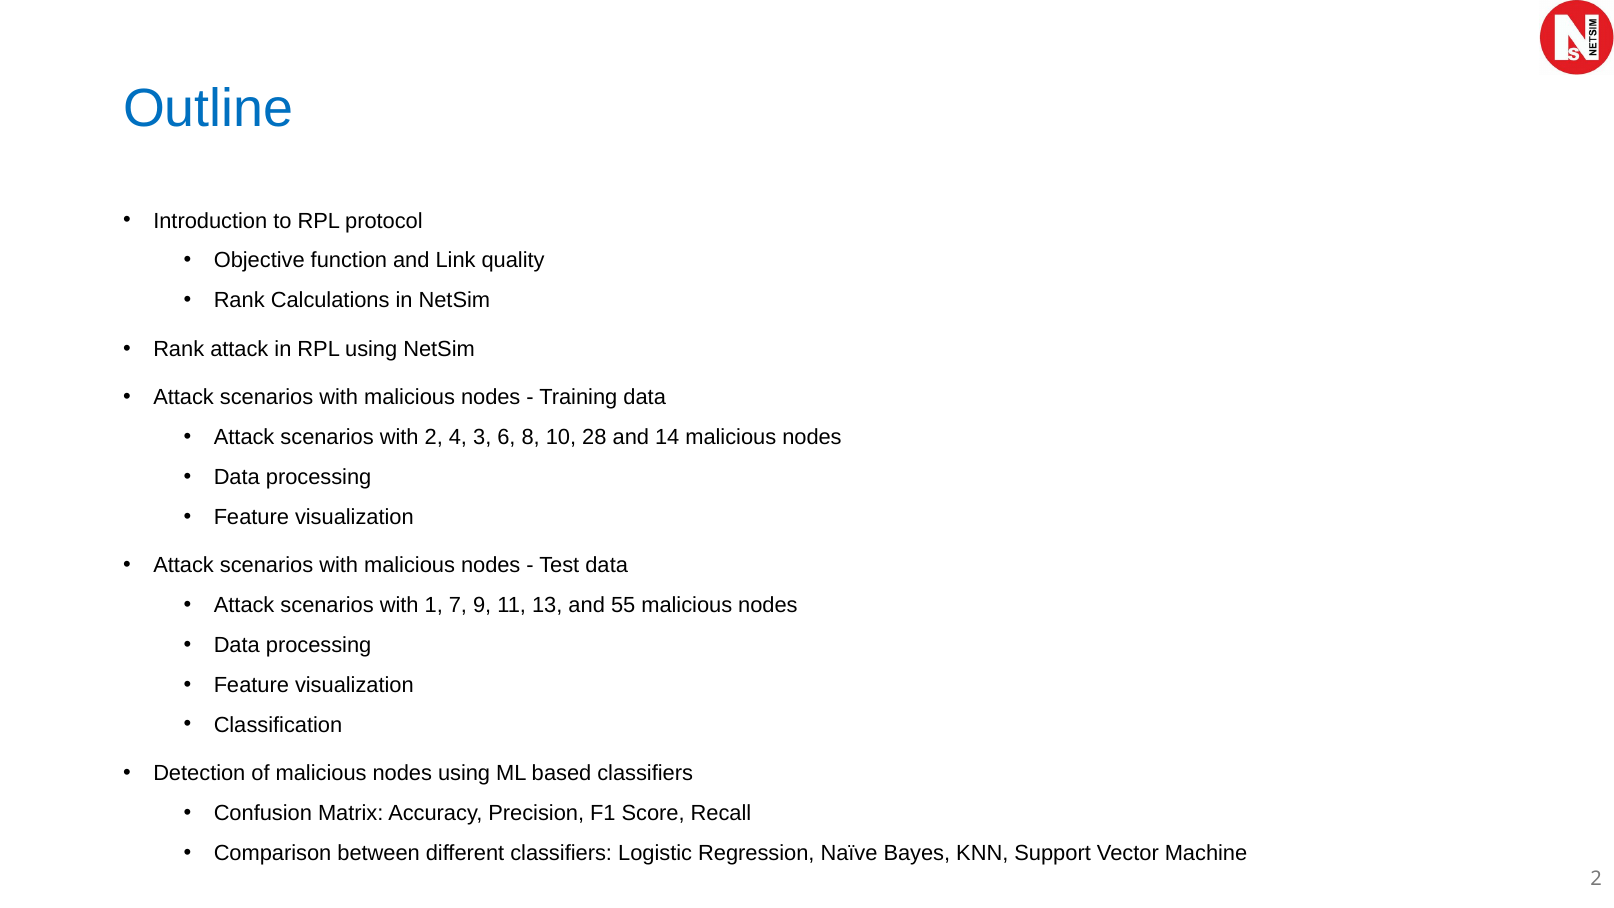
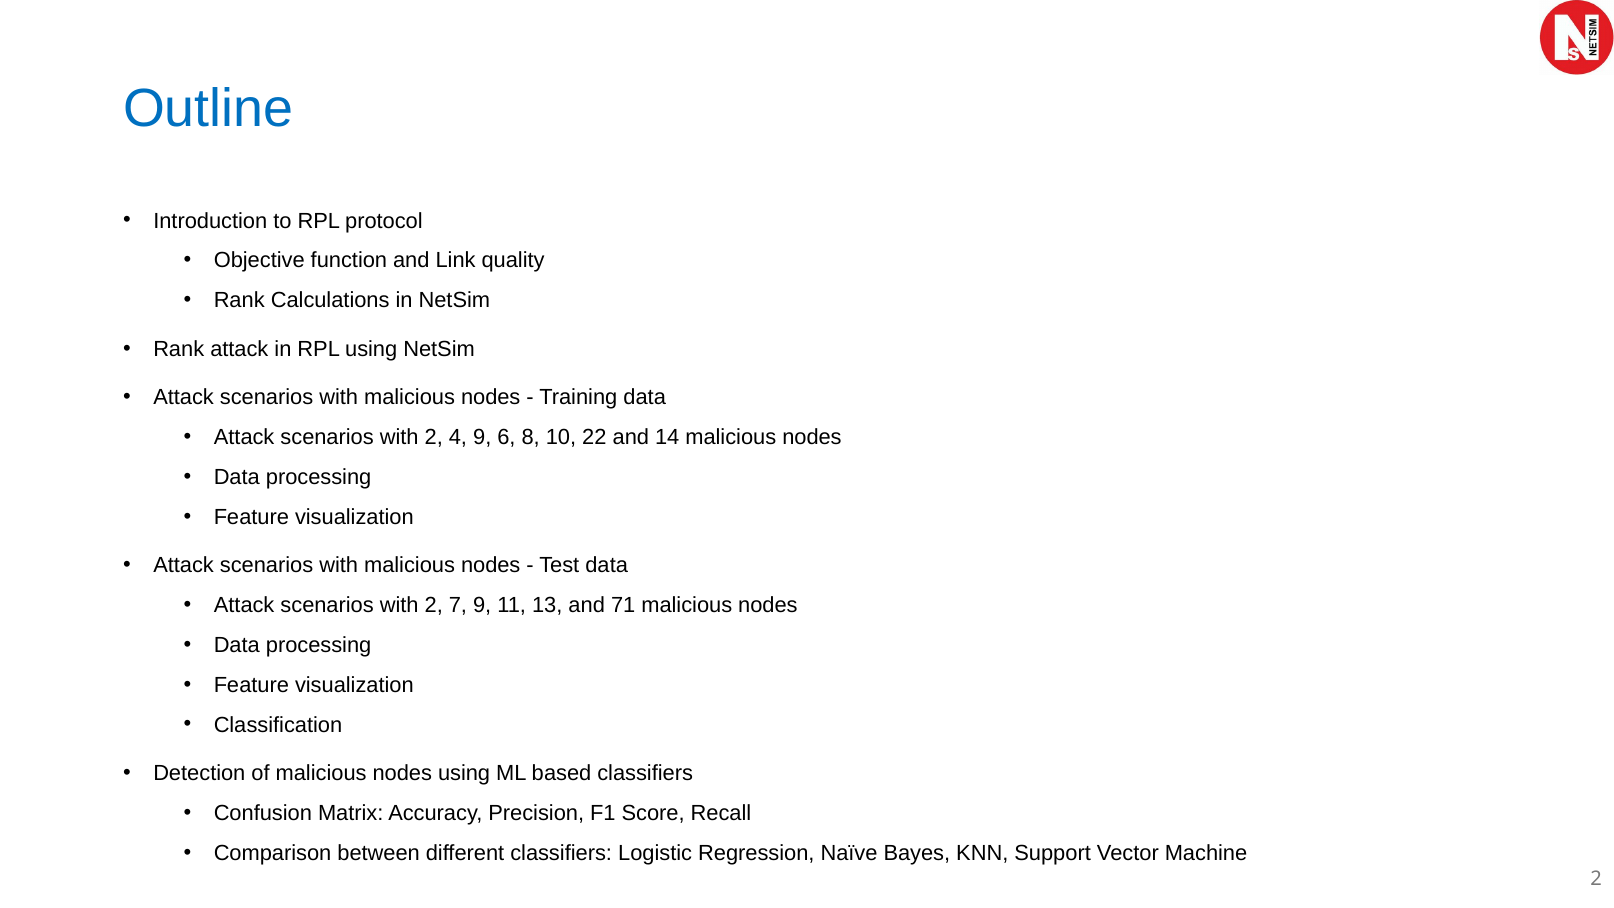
4 3: 3 -> 9
28: 28 -> 22
1 at (434, 605): 1 -> 2
55: 55 -> 71
